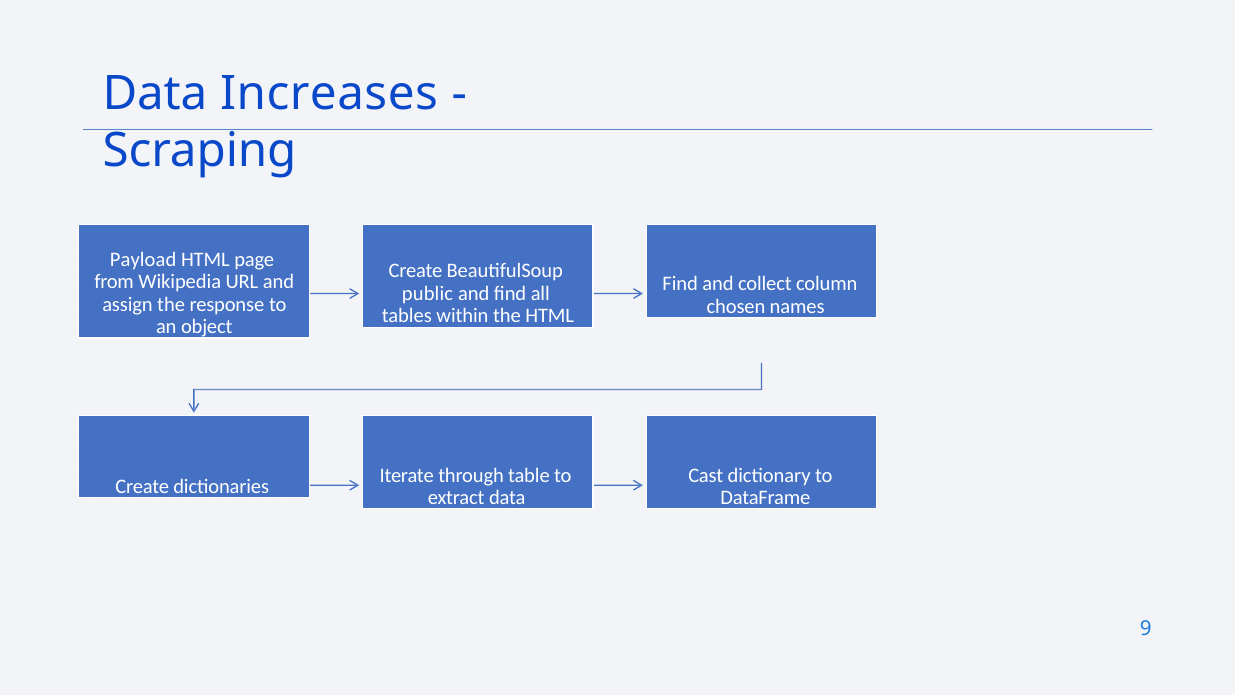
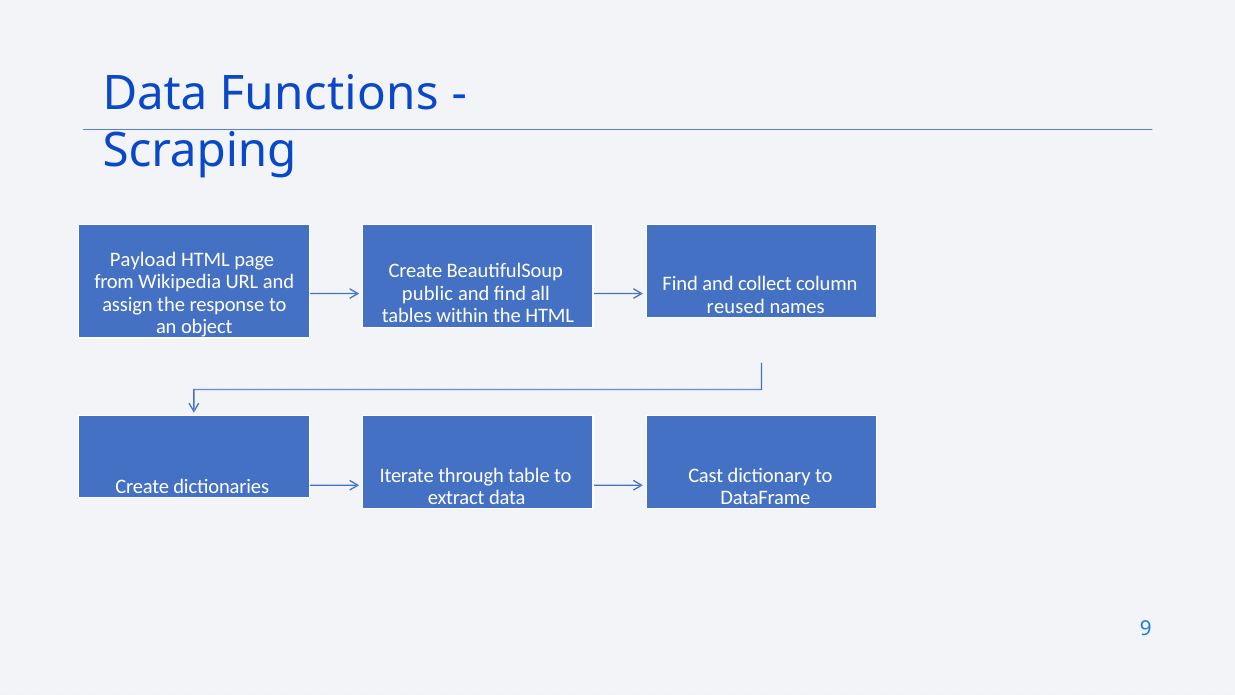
Increases: Increases -> Functions
chosen: chosen -> reused
